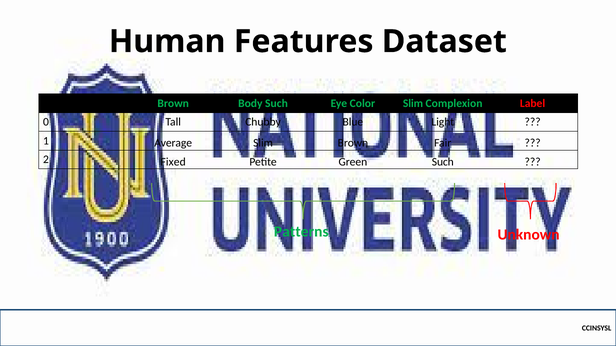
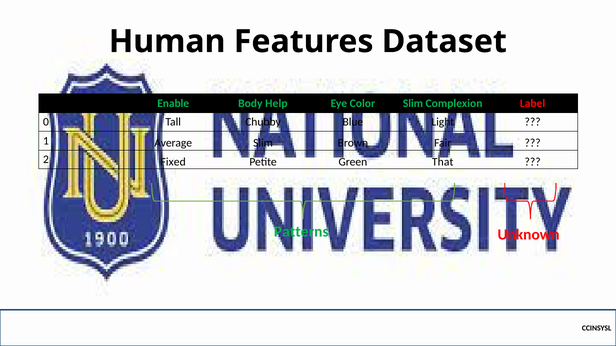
Brown at (173, 103): Brown -> Enable
Body Such: Such -> Help
Green Such: Such -> That
